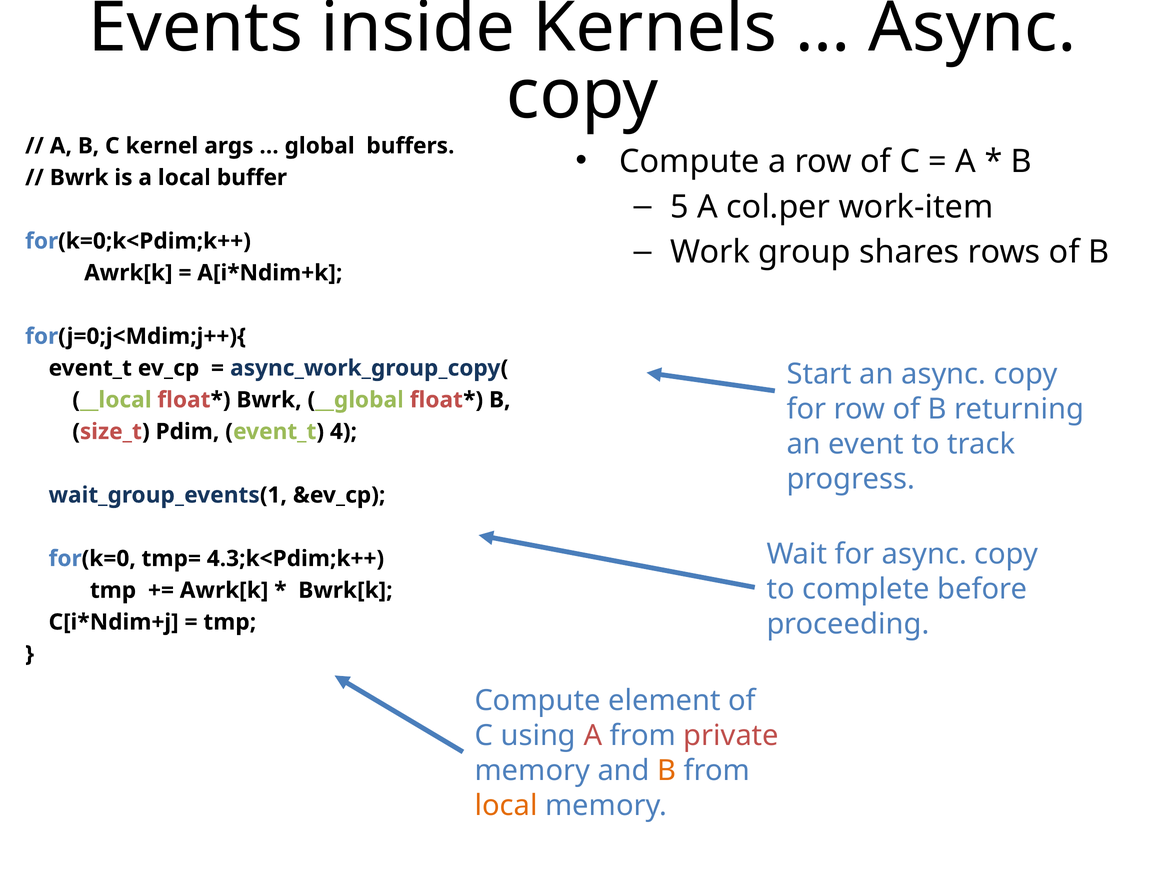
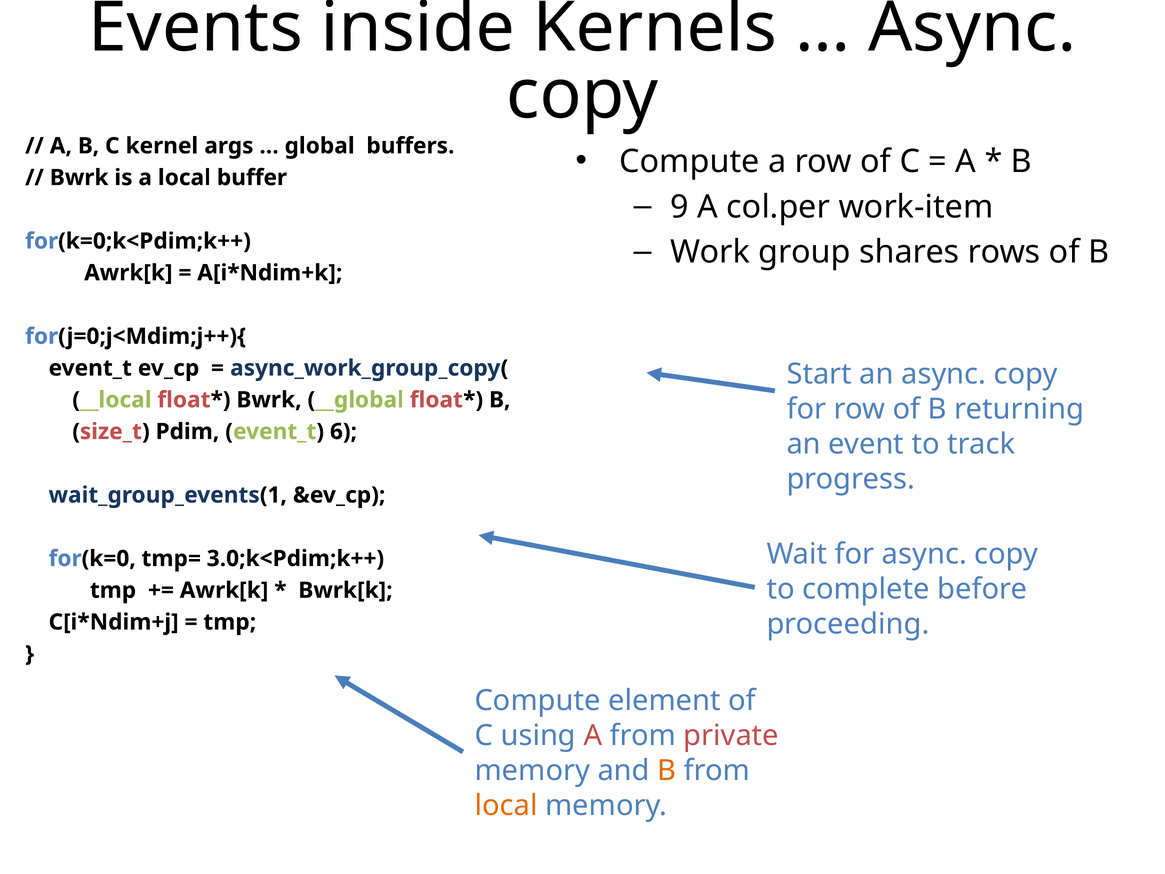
5: 5 -> 9
4: 4 -> 6
4.3;k<Pdim;k++: 4.3;k<Pdim;k++ -> 3.0;k<Pdim;k++
